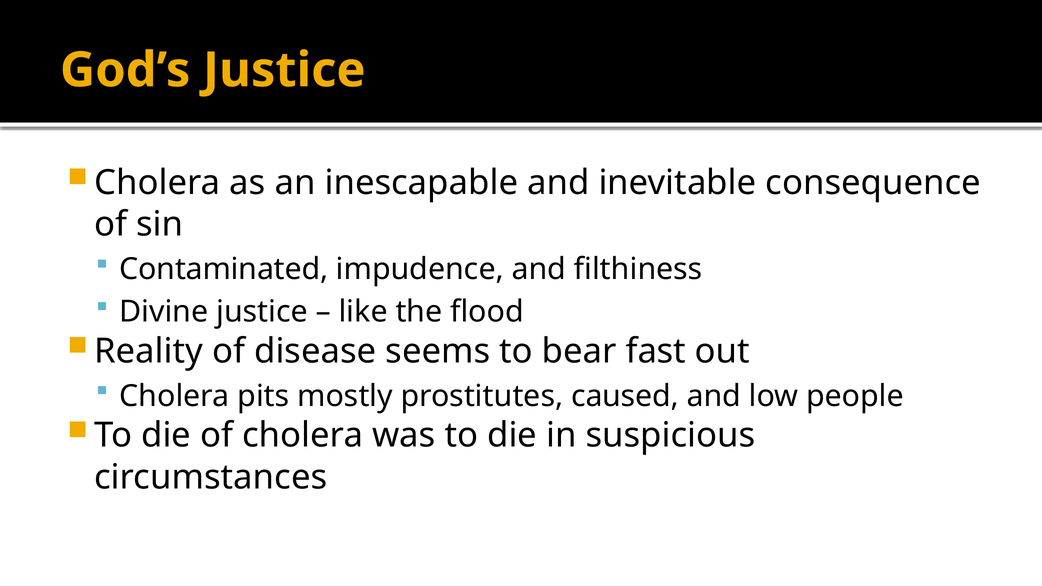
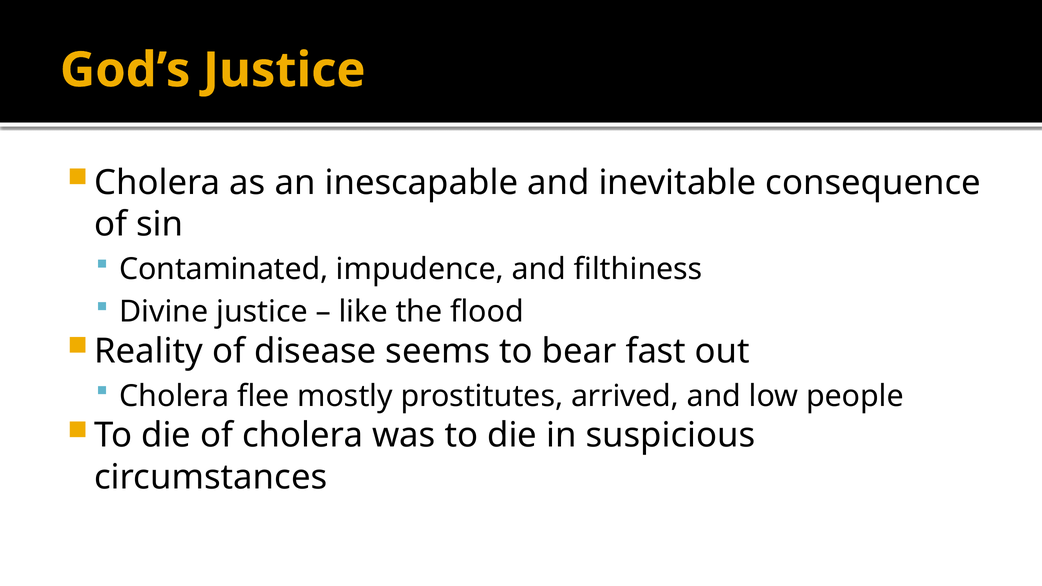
pits: pits -> flee
caused: caused -> arrived
